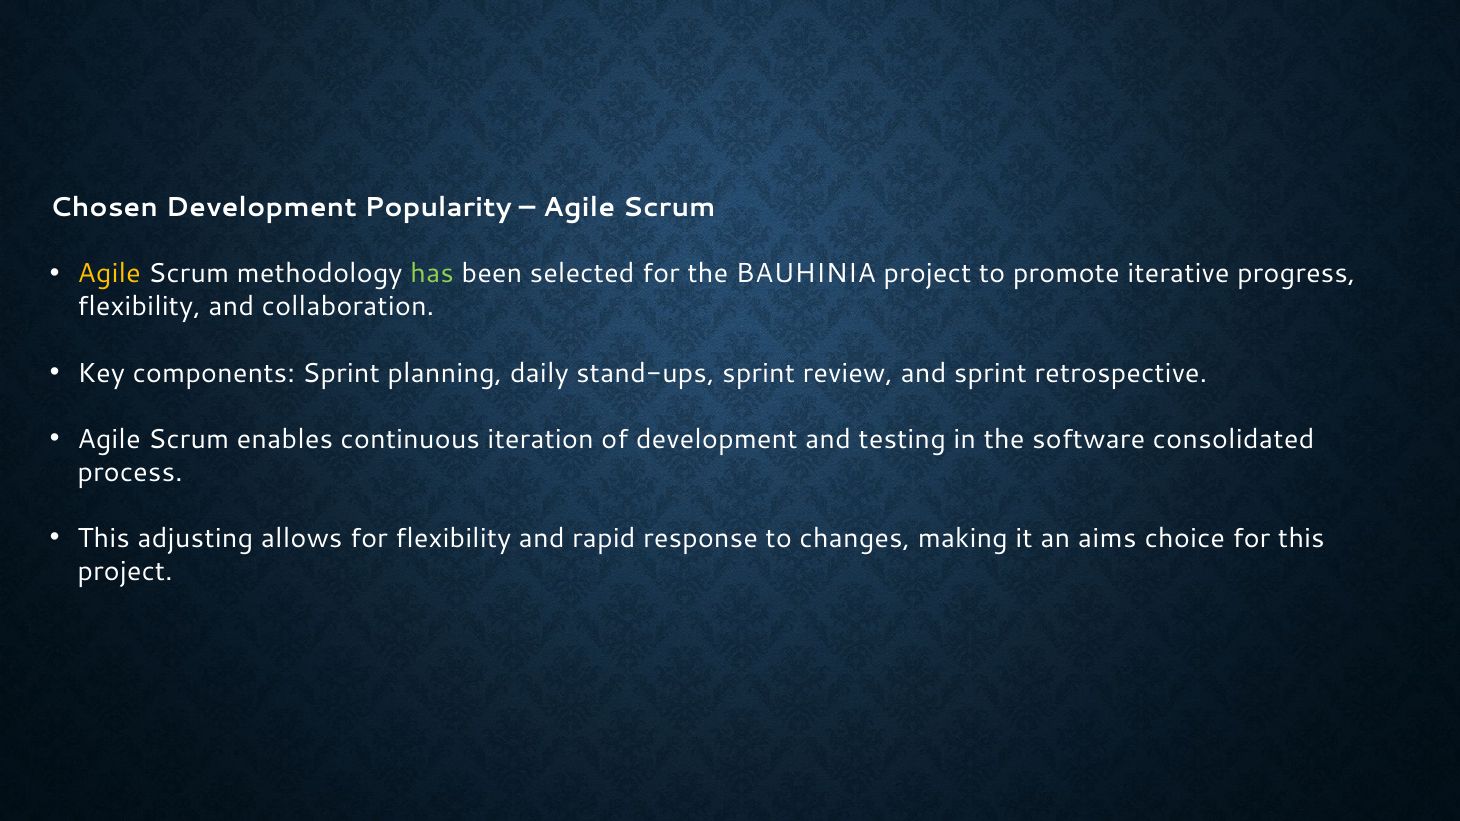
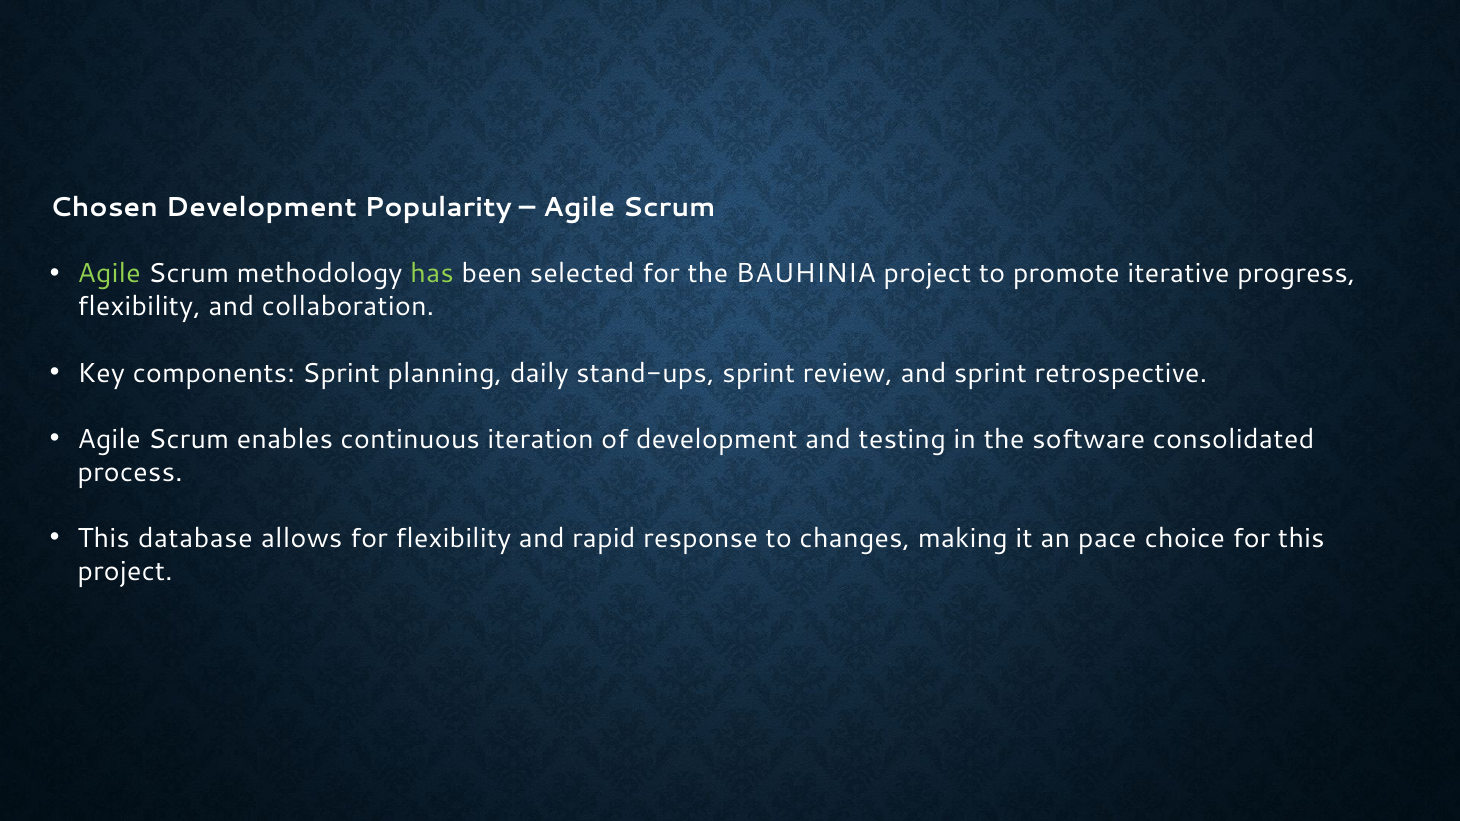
Agile at (109, 274) colour: yellow -> light green
adjusting: adjusting -> database
aims: aims -> pace
